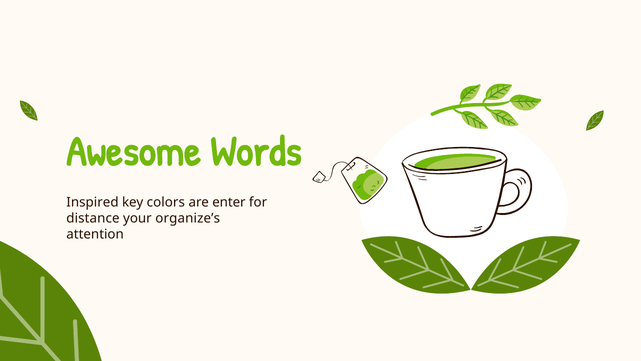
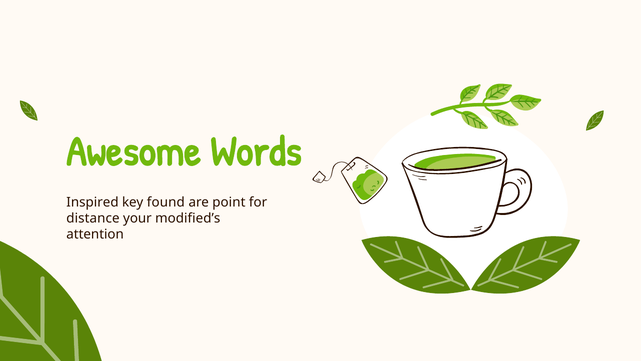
colors: colors -> found
enter: enter -> point
organize’s: organize’s -> modified’s
